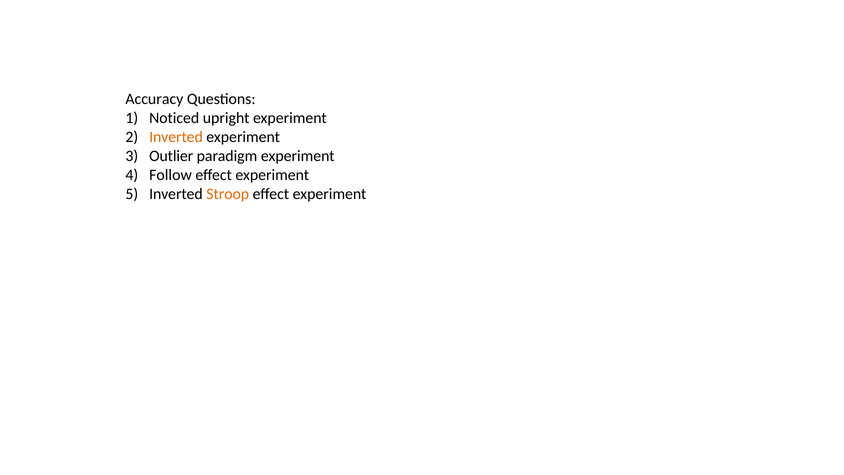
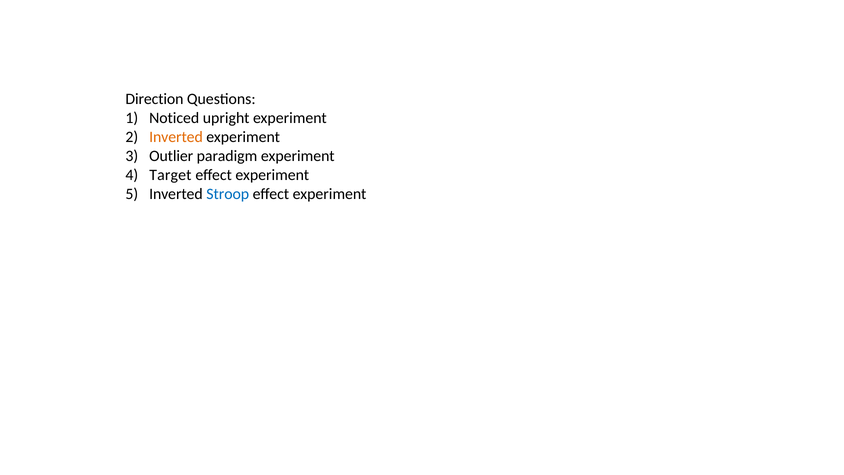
Accuracy: Accuracy -> Direction
Follow: Follow -> Target
Stroop colour: orange -> blue
